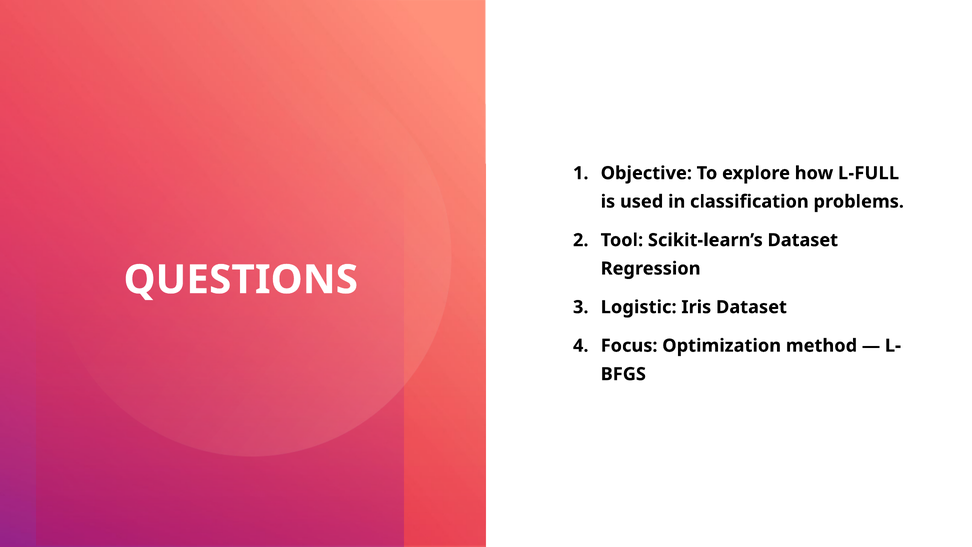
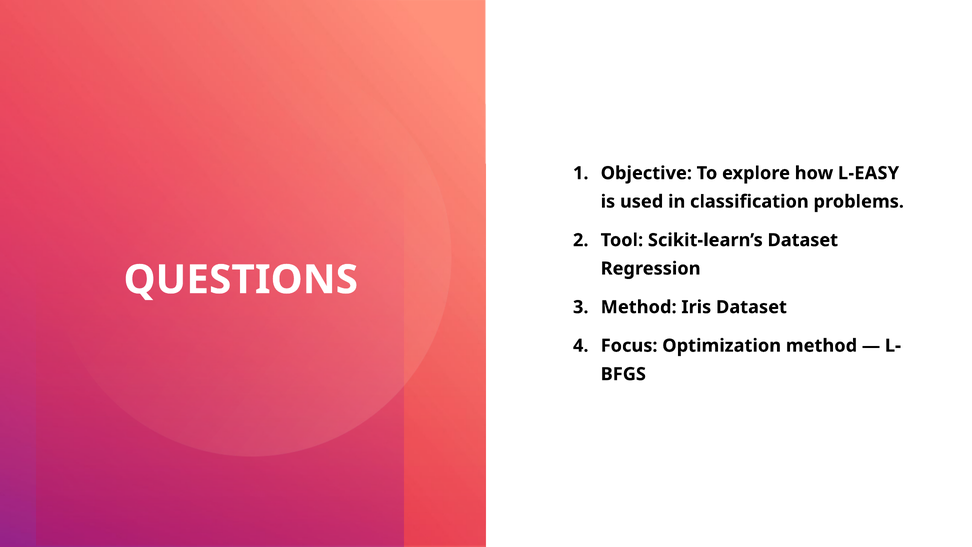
L-FULL: L-FULL -> L-EASY
Logistic at (639, 307): Logistic -> Method
